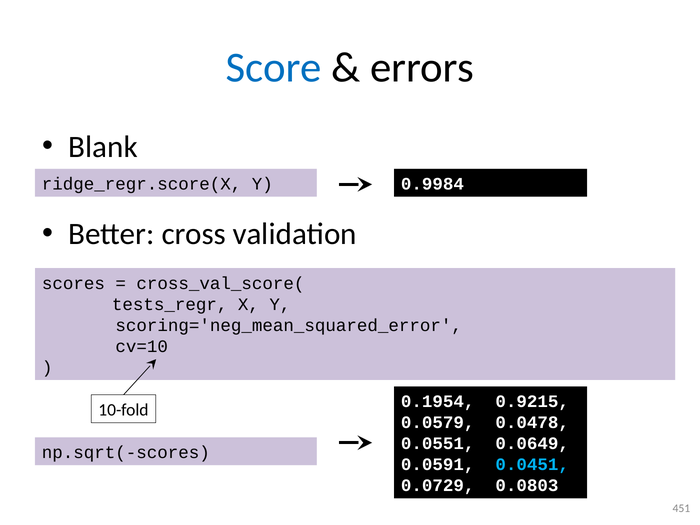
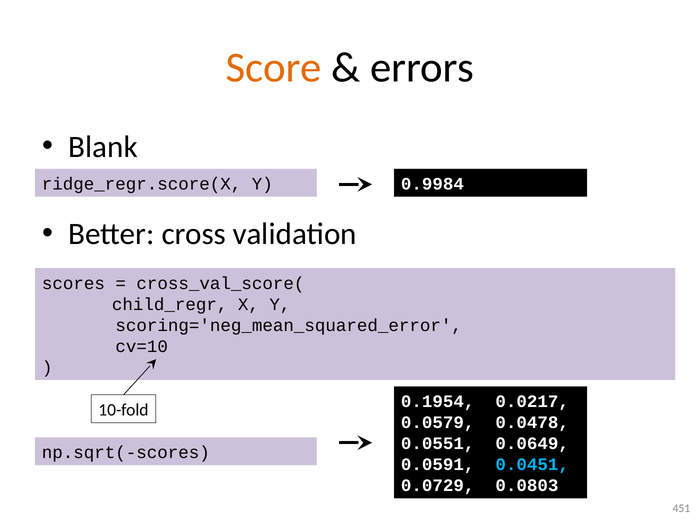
Score colour: blue -> orange
tests_regr: tests_regr -> child_regr
0.9215: 0.9215 -> 0.0217
